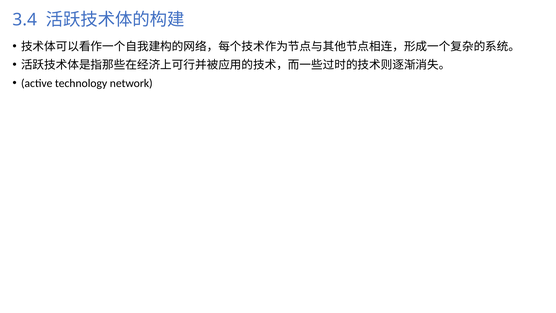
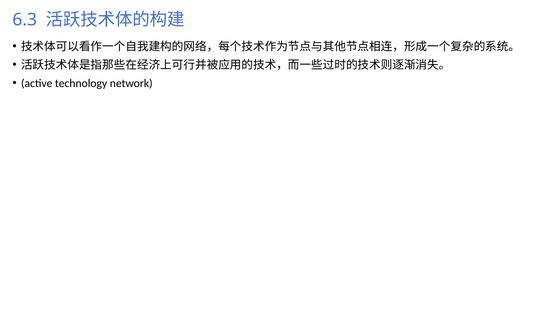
3.4: 3.4 -> 6.3
